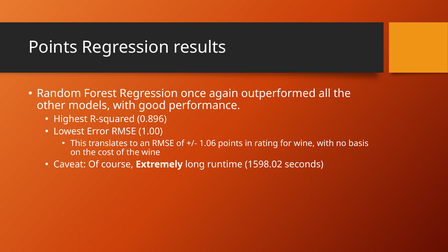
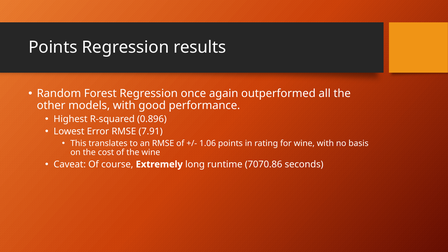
1.00: 1.00 -> 7.91
1598.02: 1598.02 -> 7070.86
